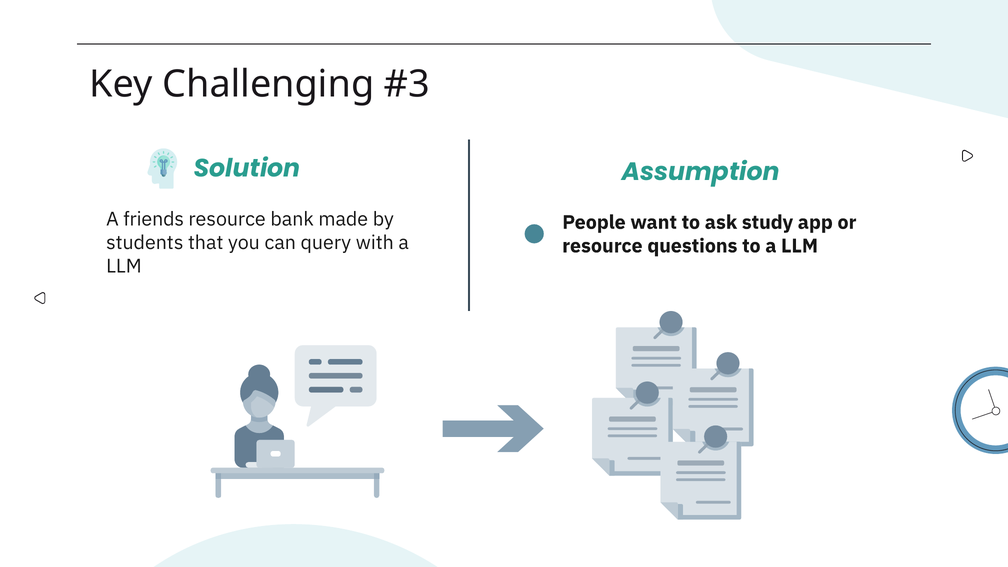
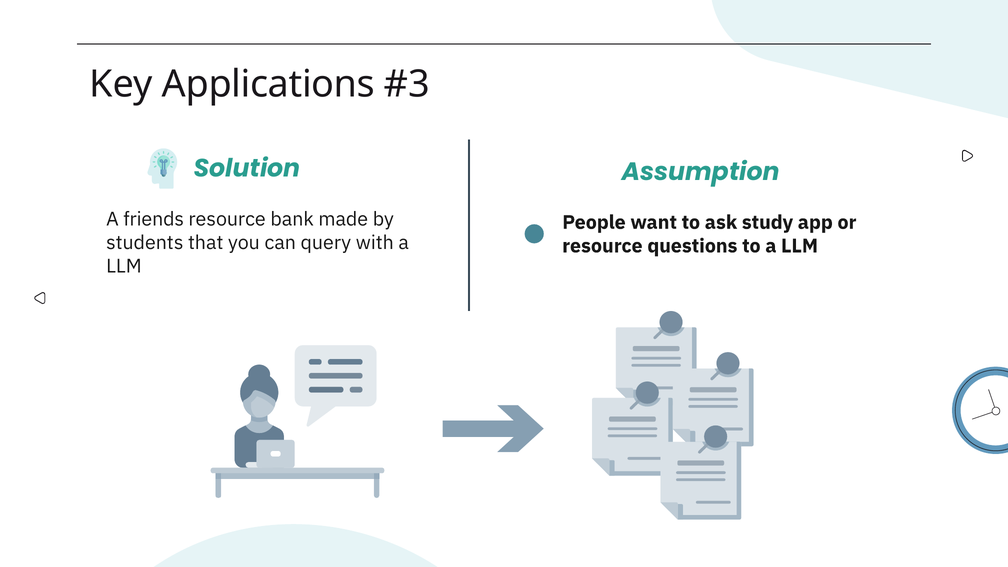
Challenging: Challenging -> Applications
